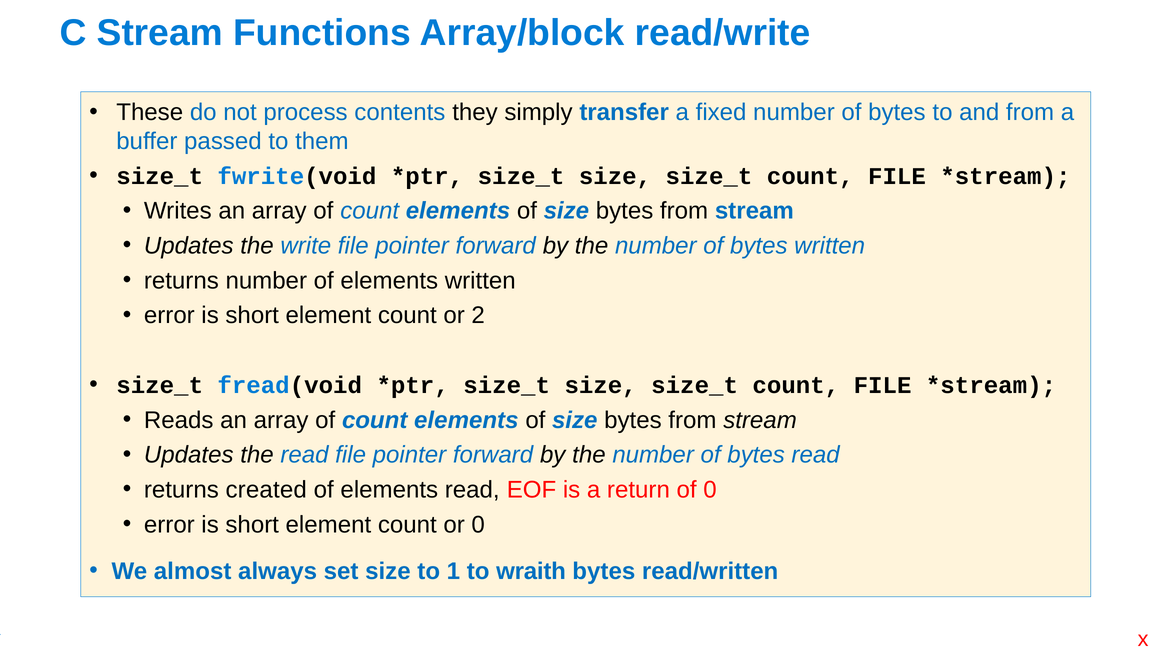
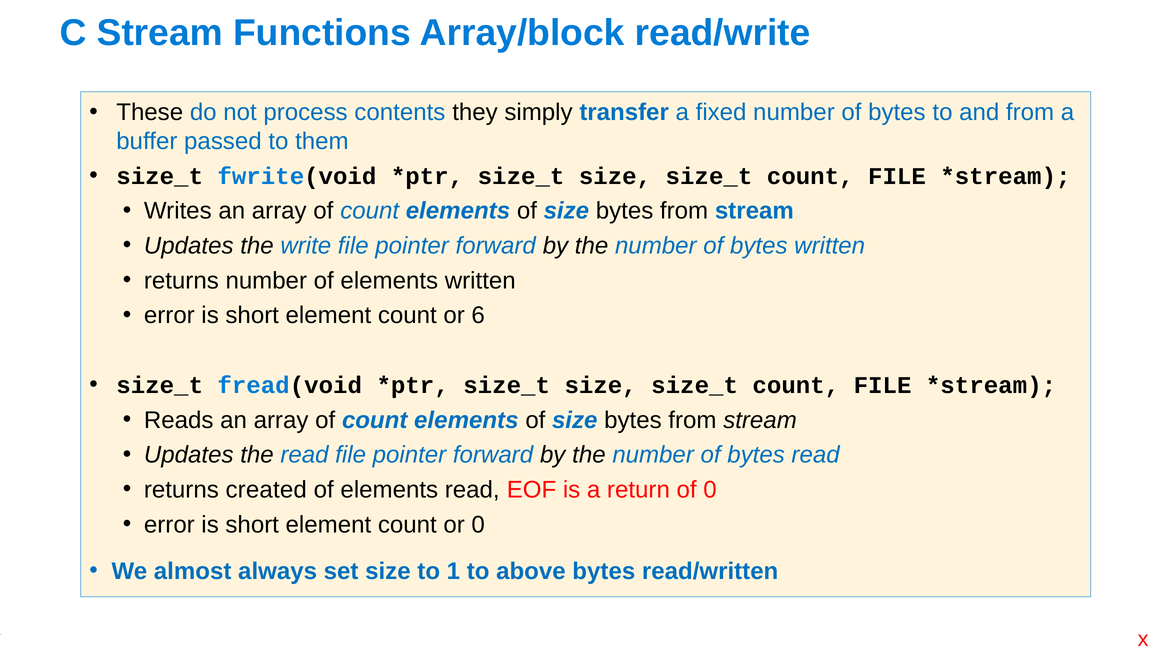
2: 2 -> 6
wraith: wraith -> above
